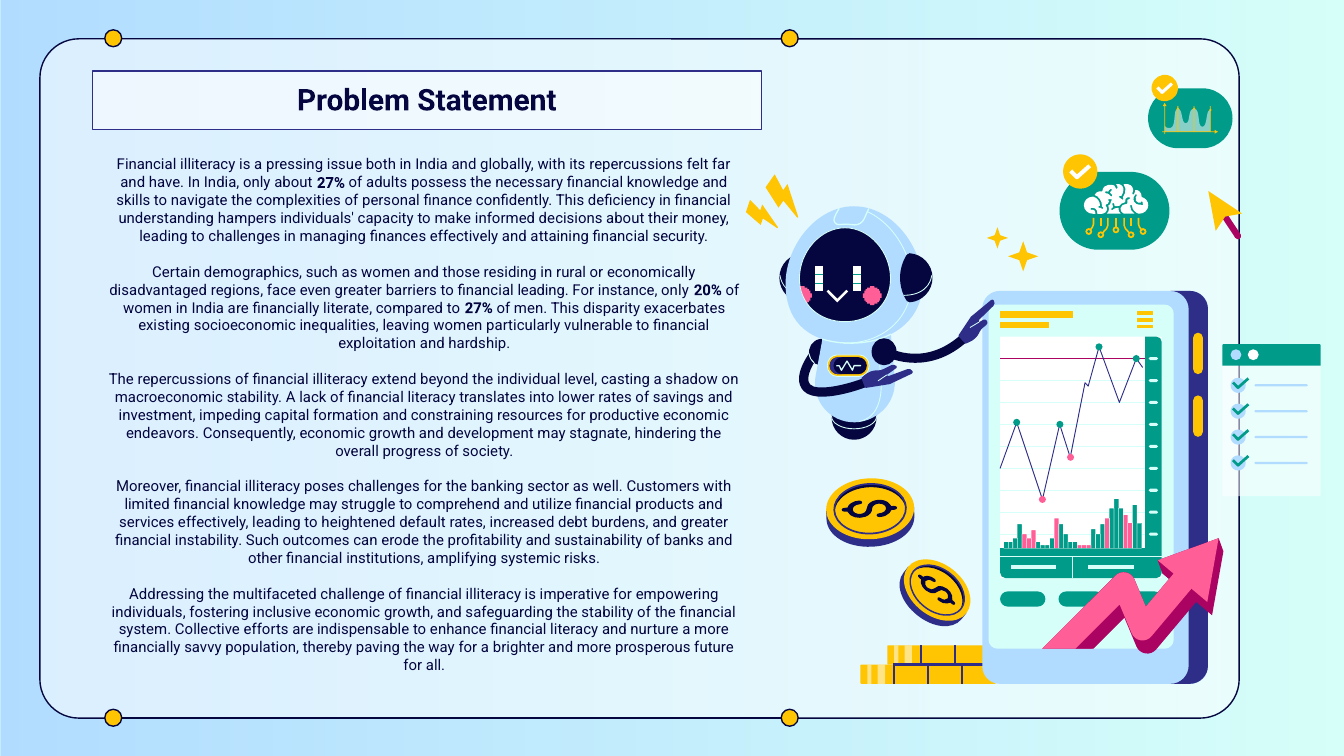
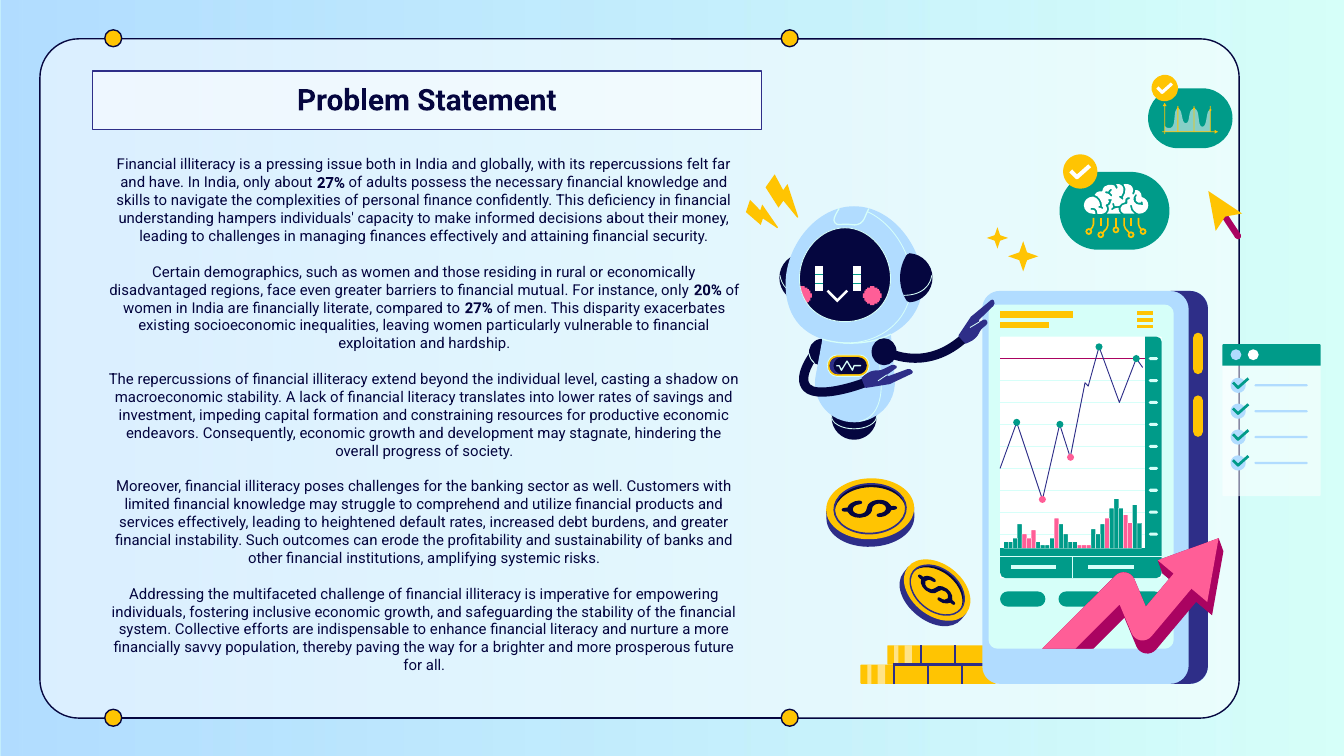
financial leading: leading -> mutual
